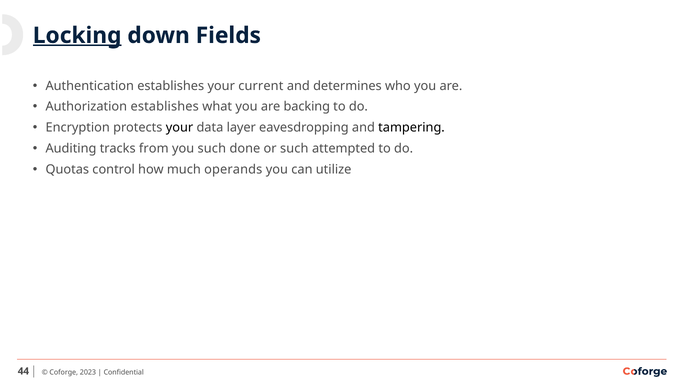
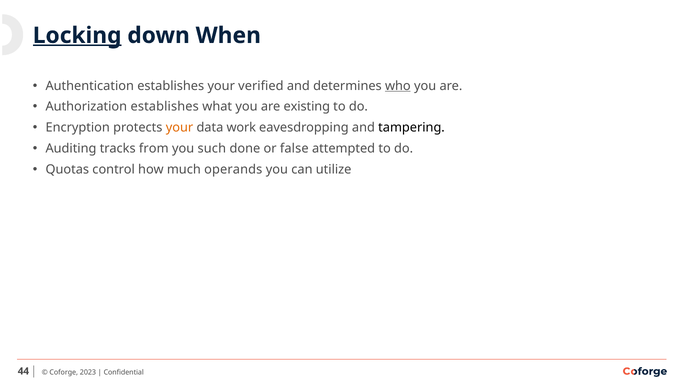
Fields: Fields -> When
current: current -> verified
who underline: none -> present
backing: backing -> existing
your at (179, 128) colour: black -> orange
layer: layer -> work
or such: such -> false
